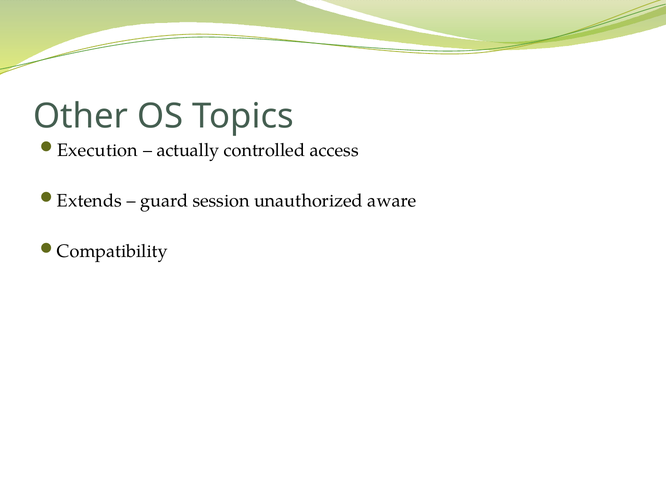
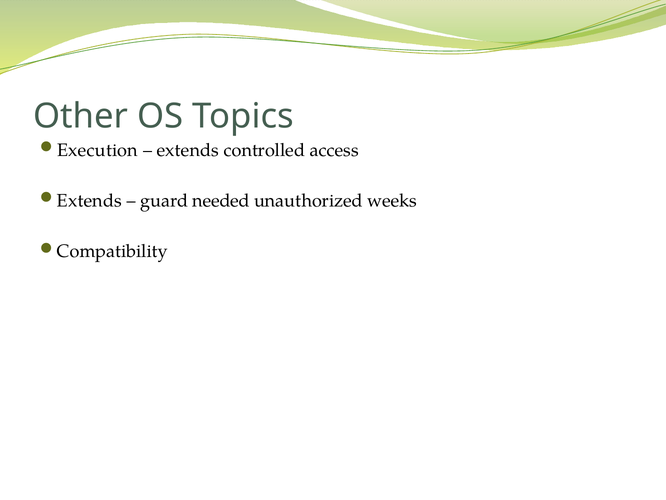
actually at (188, 150): actually -> extends
session: session -> needed
aware: aware -> weeks
